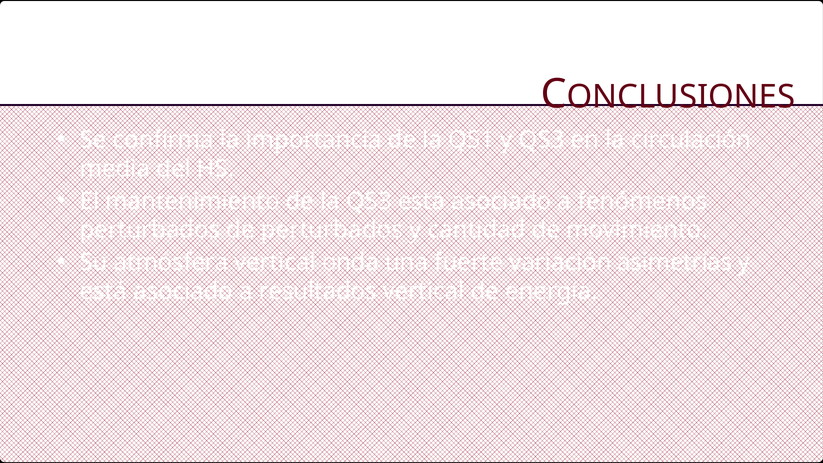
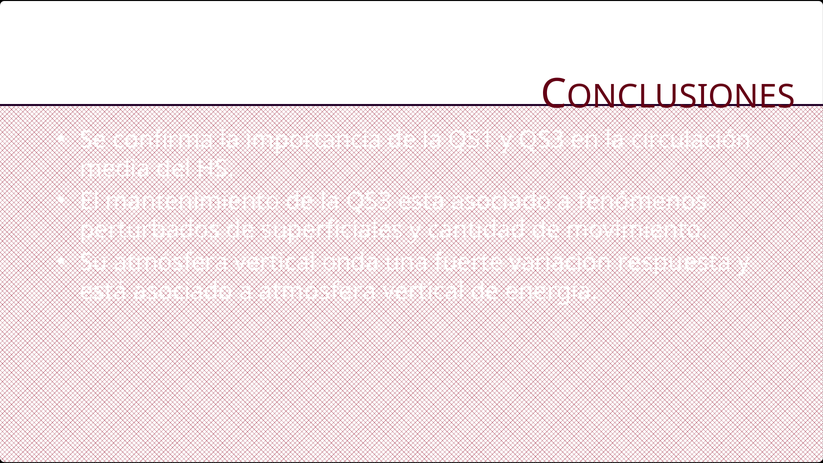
de perturbados: perturbados -> superficiales
asimetrías: asimetrías -> respuesta
a resultados: resultados -> atmósfera
